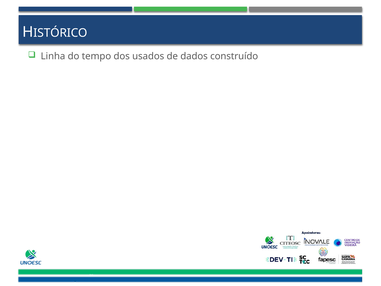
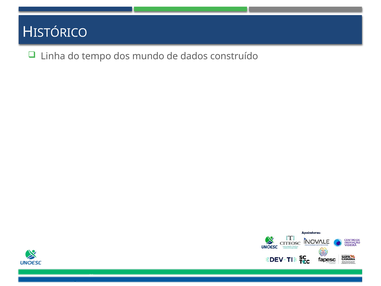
usados: usados -> mundo
